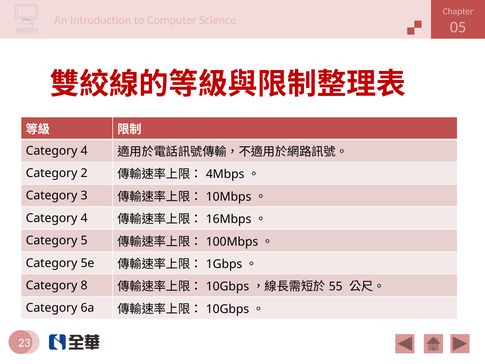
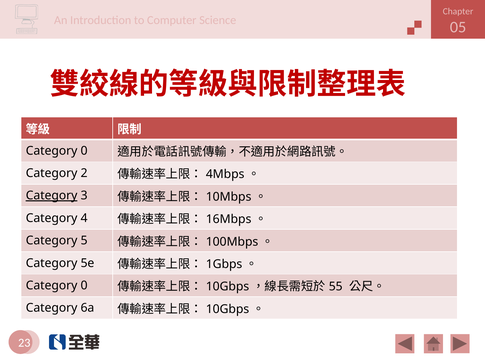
4 at (84, 151): 4 -> 0
Category at (52, 195) underline: none -> present
8 at (84, 285): 8 -> 0
